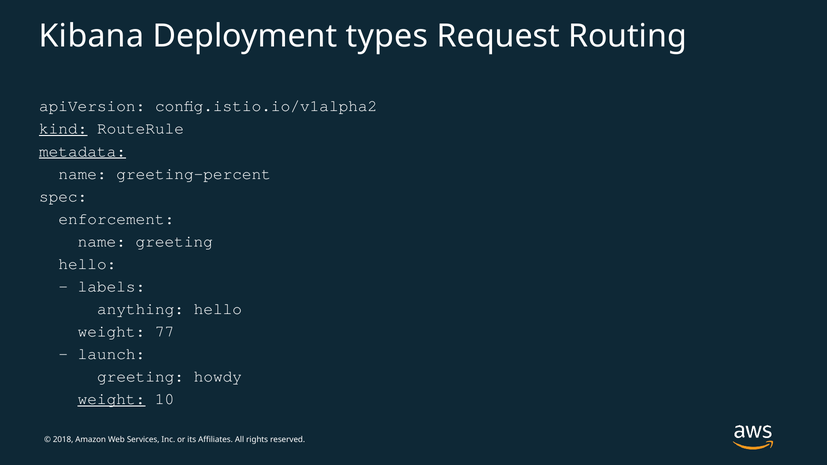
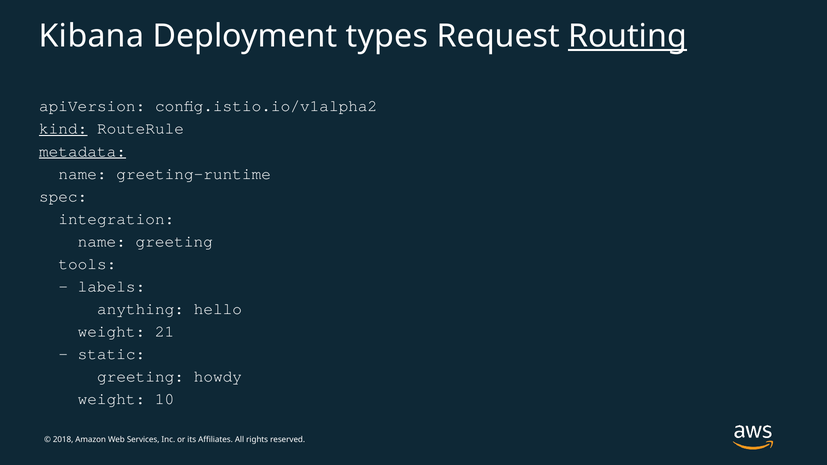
Routing underline: none -> present
greeting-percent: greeting-percent -> greeting-runtime
enforcement: enforcement -> integration
hello at (87, 264): hello -> tools
77: 77 -> 21
launch: launch -> static
weight at (111, 399) underline: present -> none
